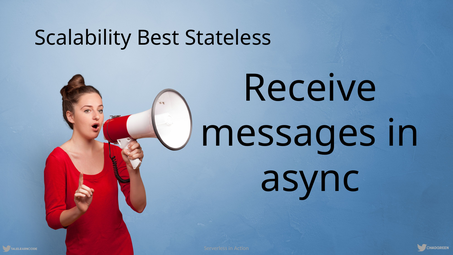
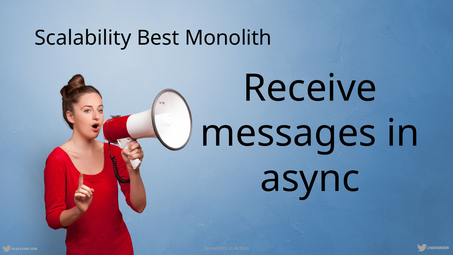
Stateless: Stateless -> Monolith
